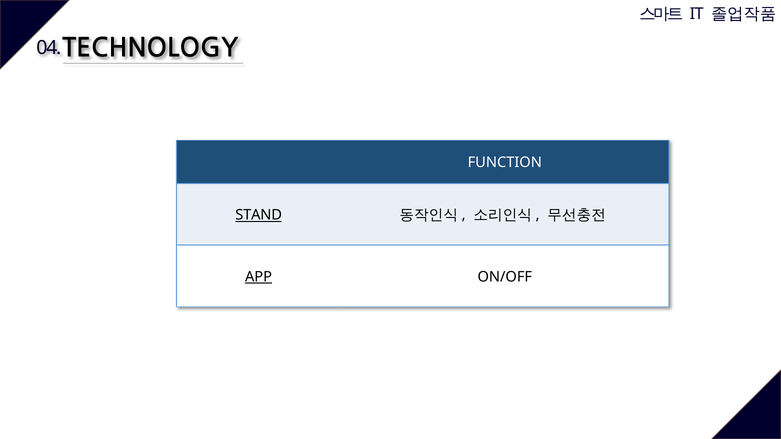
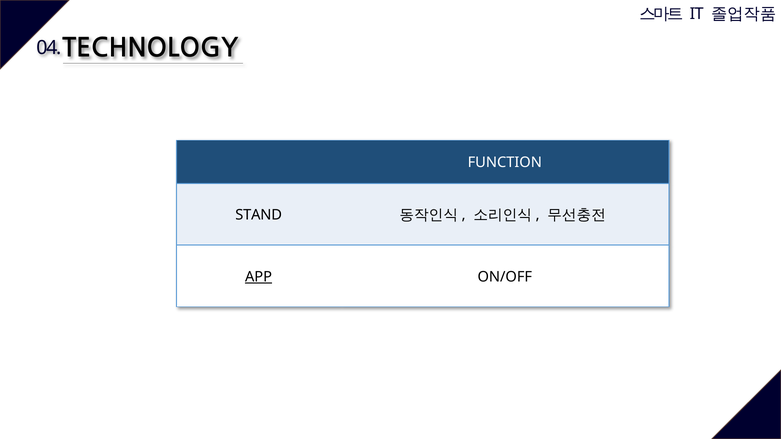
STAND underline: present -> none
